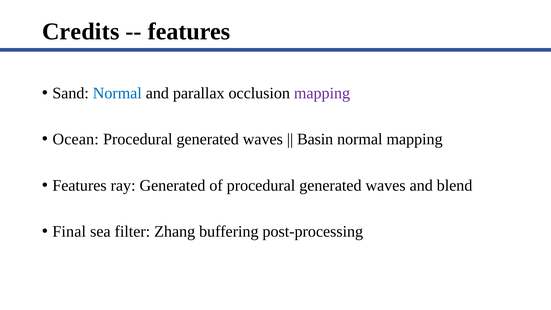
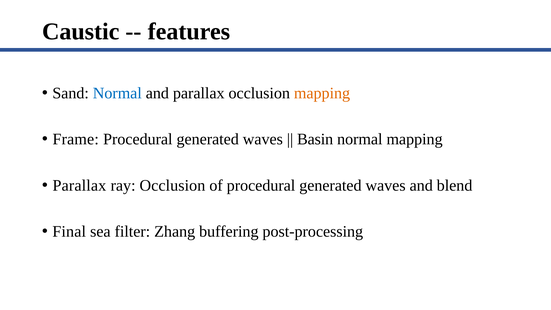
Credits: Credits -> Caustic
mapping at (322, 93) colour: purple -> orange
Ocean: Ocean -> Frame
Features at (79, 185): Features -> Parallax
ray Generated: Generated -> Occlusion
